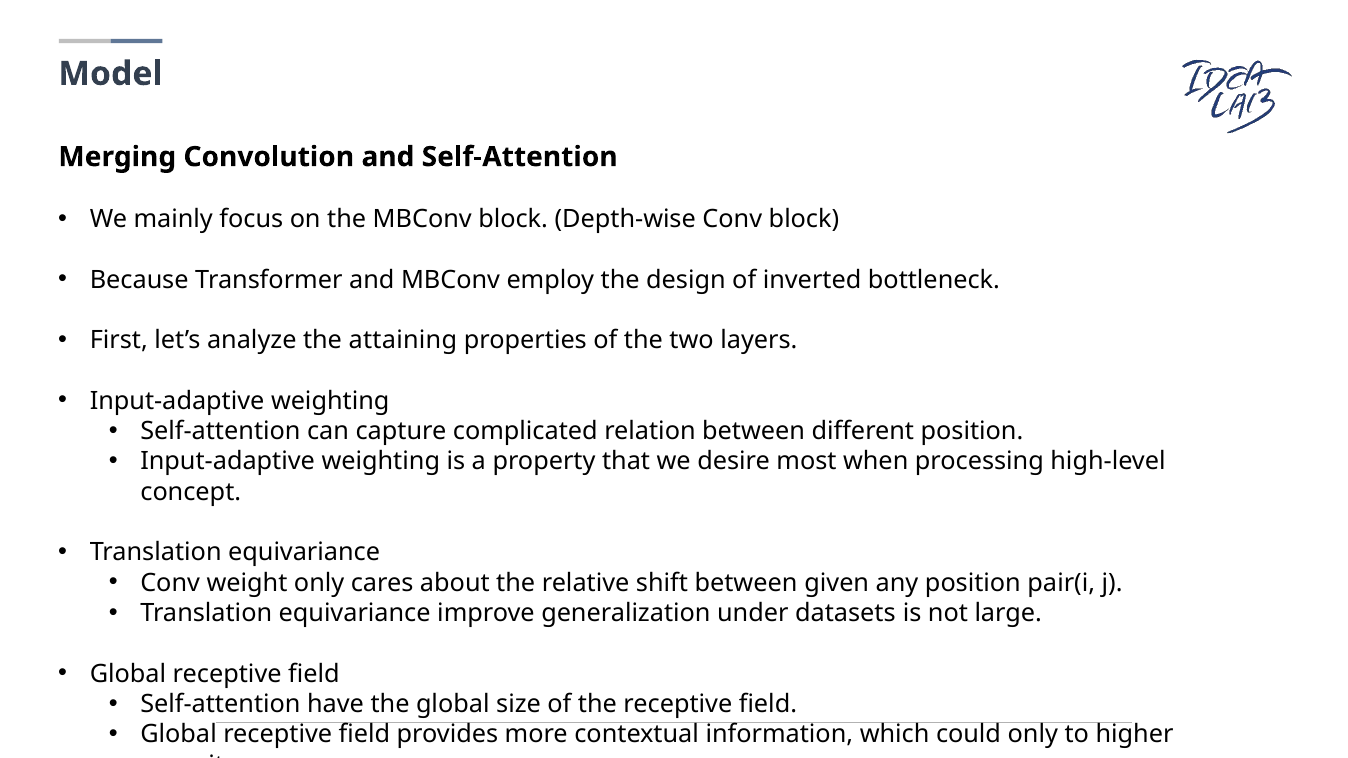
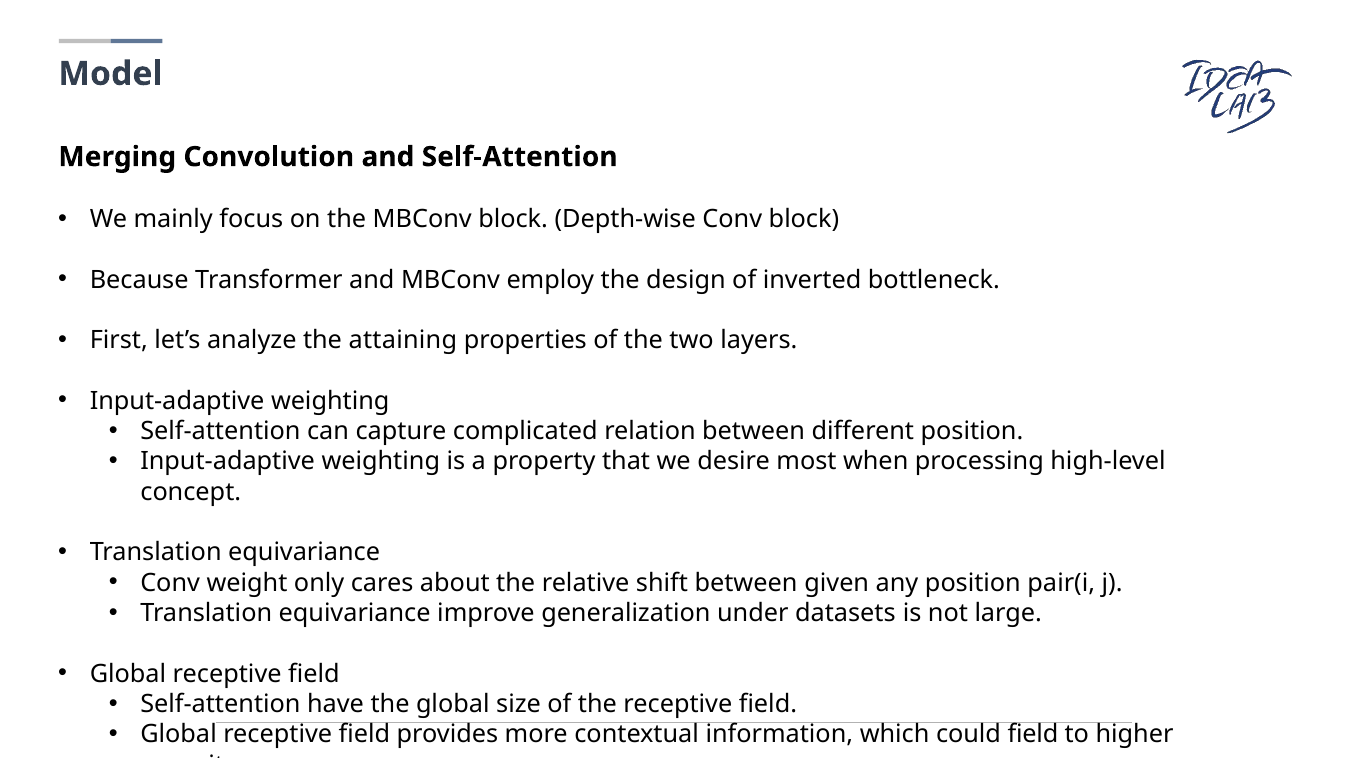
could only: only -> field
